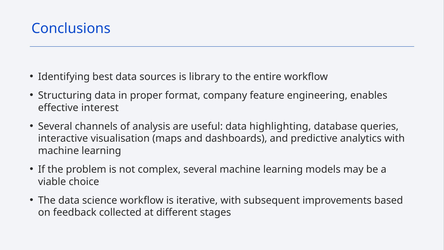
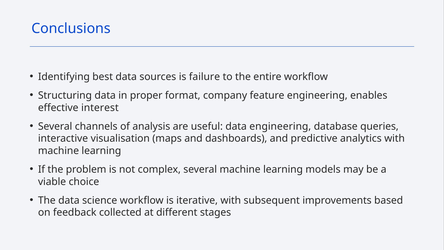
library: library -> failure
data highlighting: highlighting -> engineering
